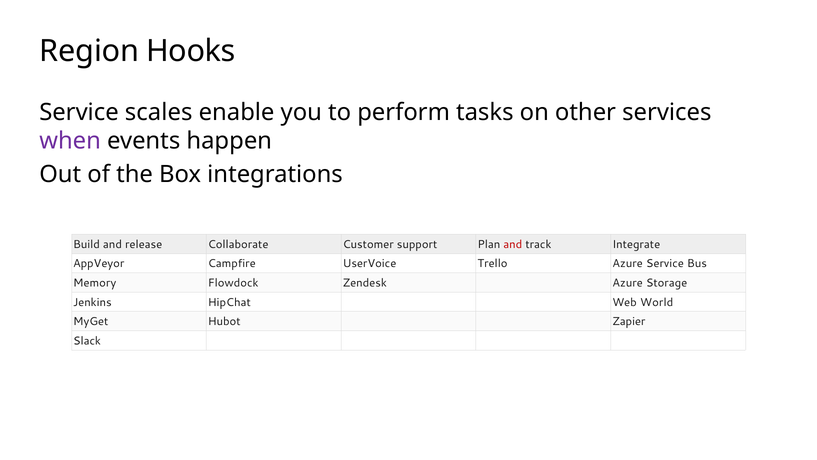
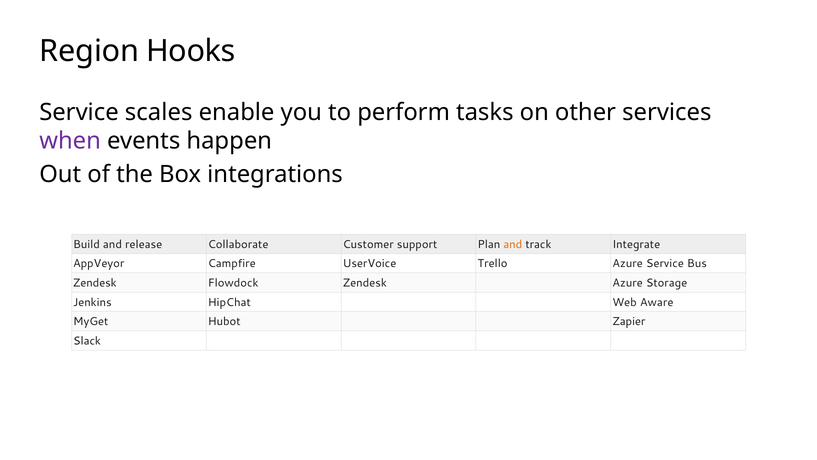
and at (513, 244) colour: red -> orange
Memory at (95, 283): Memory -> Zendesk
World: World -> Aware
